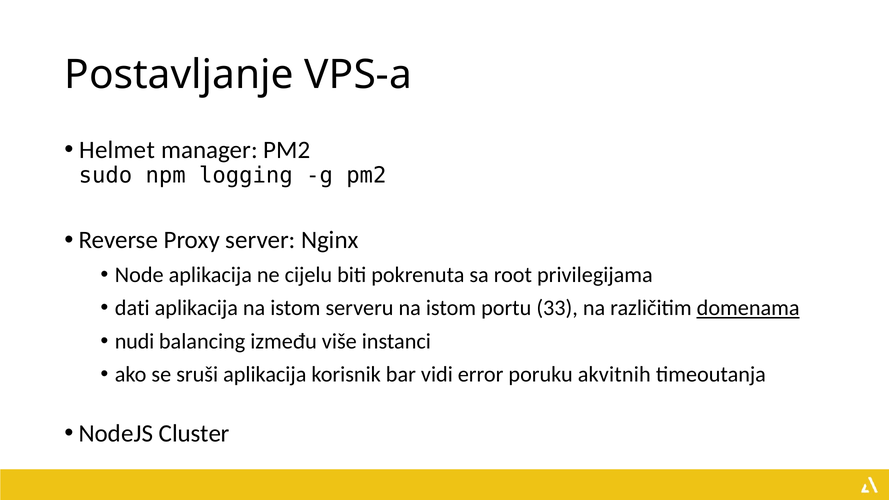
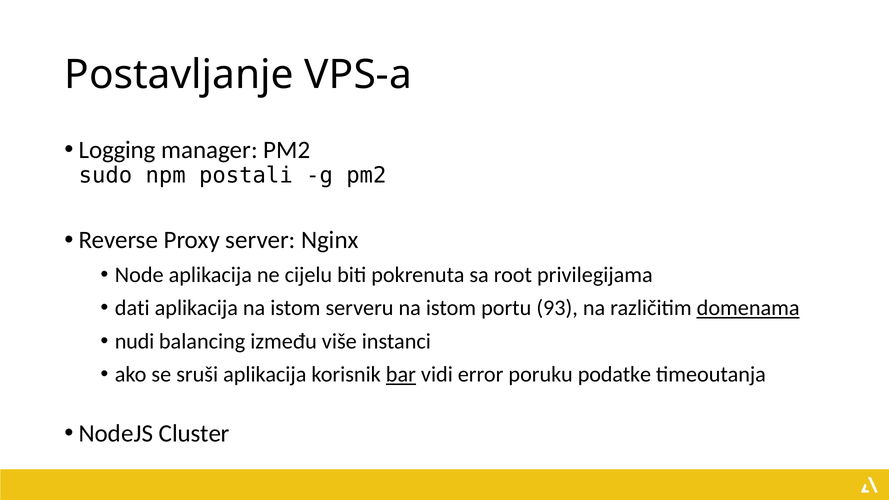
Helmet: Helmet -> Logging
logging: logging -> postali
33: 33 -> 93
bar underline: none -> present
akvitnih: akvitnih -> podatke
